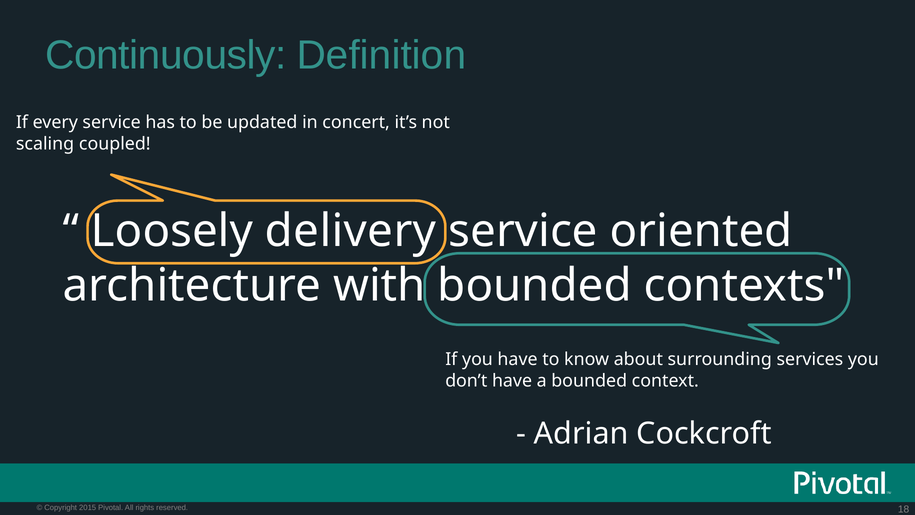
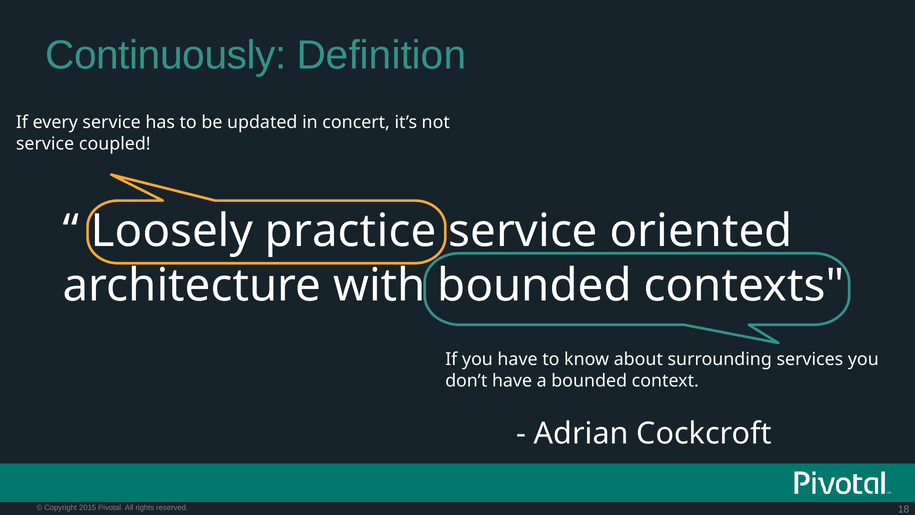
scaling at (45, 144): scaling -> service
delivery: delivery -> practice
